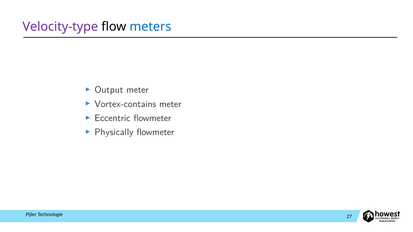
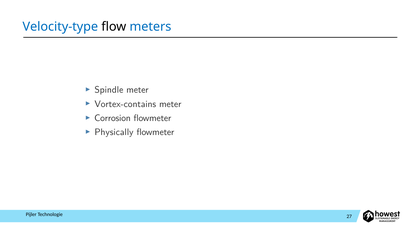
Velocity-type colour: purple -> blue
Output: Output -> Spindle
Eccentric: Eccentric -> Corrosion
